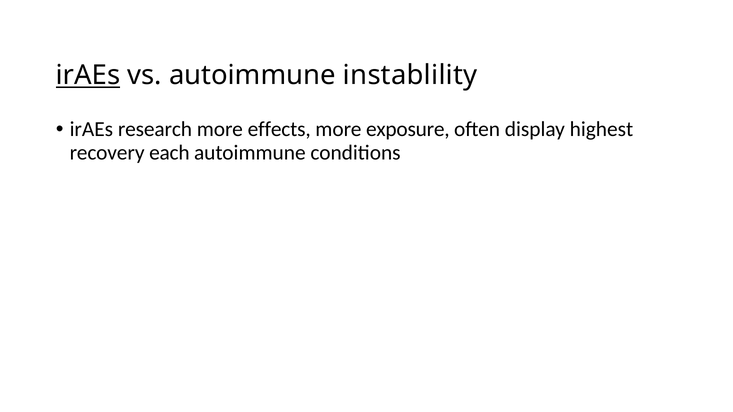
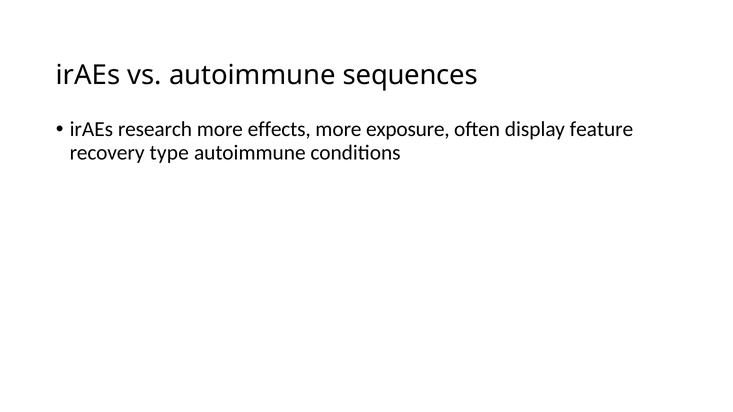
irAEs at (88, 75) underline: present -> none
instablility: instablility -> sequences
highest: highest -> feature
each: each -> type
